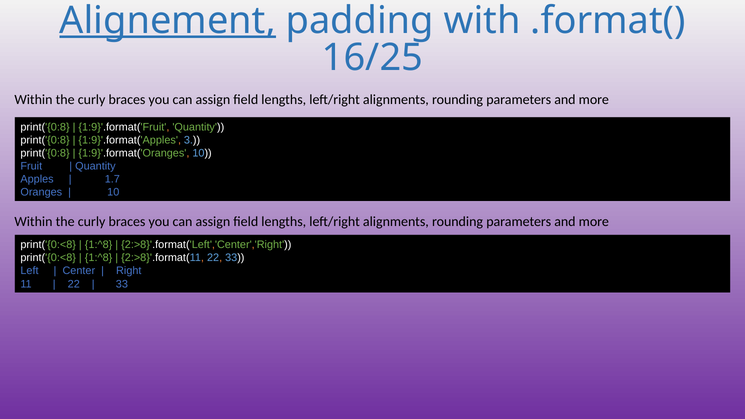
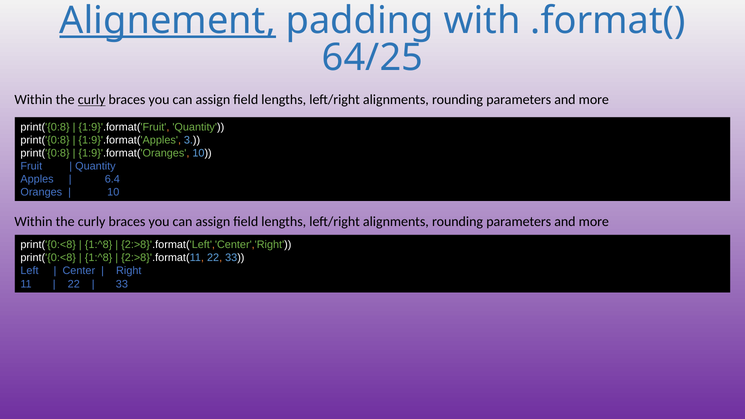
16/25: 16/25 -> 64/25
curly at (92, 100) underline: none -> present
1.7: 1.7 -> 6.4
